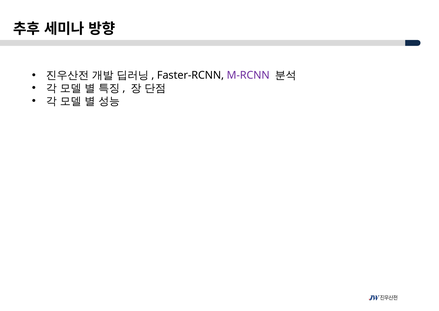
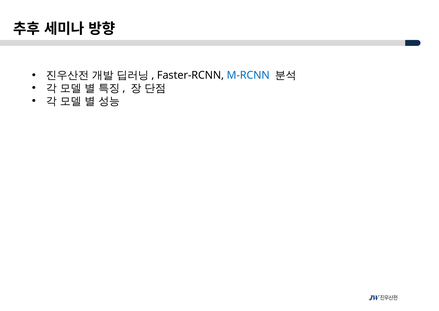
M-RCNN colour: purple -> blue
